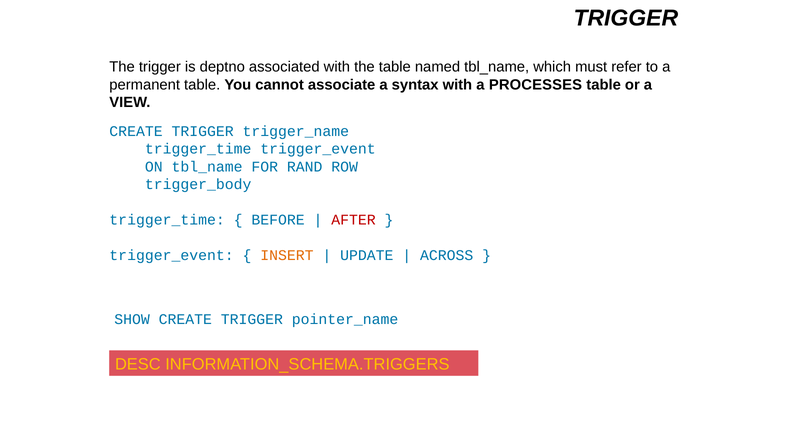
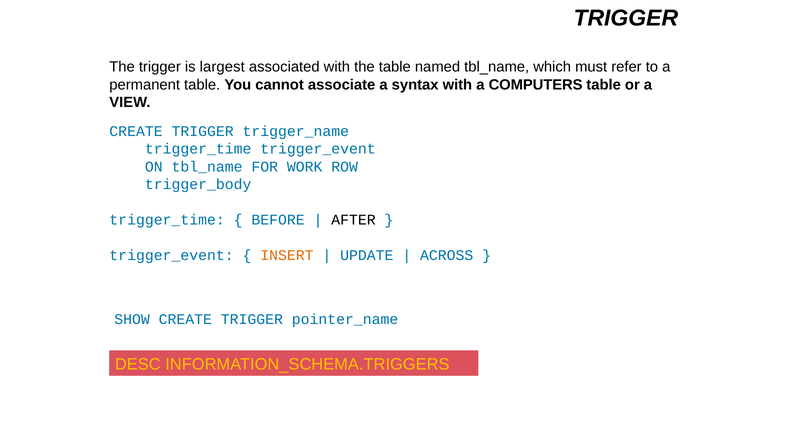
deptno: deptno -> largest
PROCESSES: PROCESSES -> COMPUTERS
RAND: RAND -> WORK
AFTER colour: red -> black
